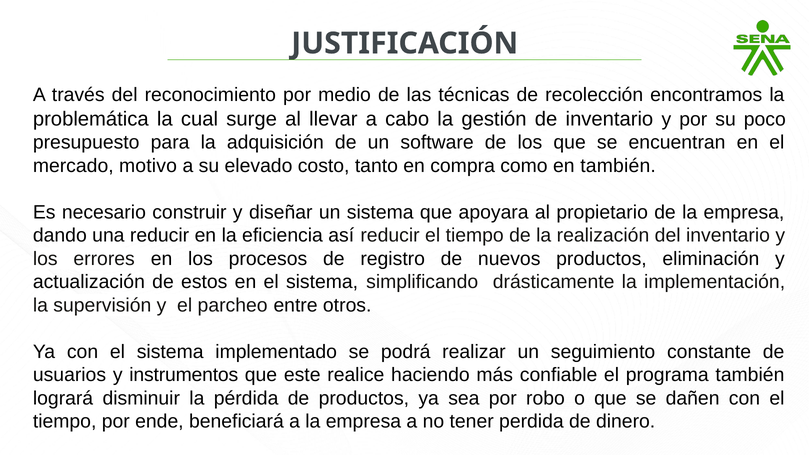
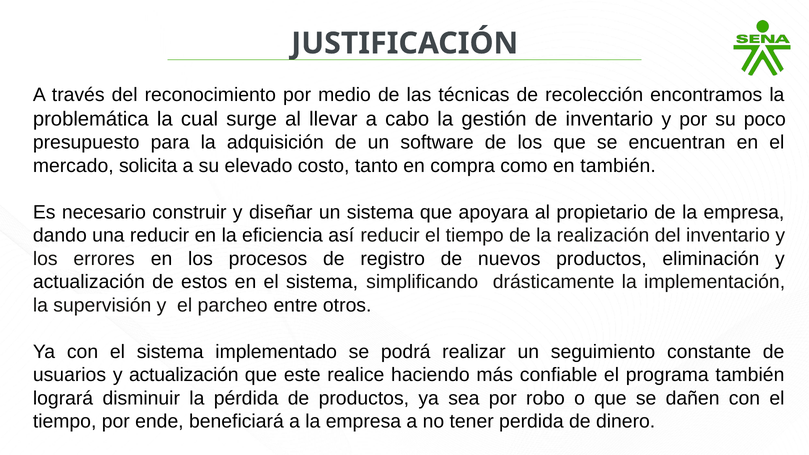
motivo: motivo -> solicita
usuarios y instrumentos: instrumentos -> actualización
